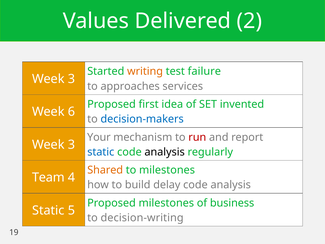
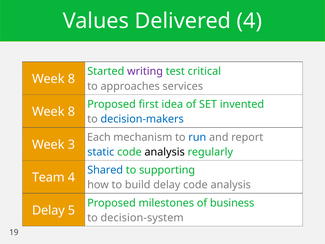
Delivered 2: 2 -> 4
writing colour: orange -> purple
failure: failure -> critical
3 at (71, 79): 3 -> 8
6 at (71, 112): 6 -> 8
Your: Your -> Each
run colour: red -> blue
Shared colour: orange -> blue
to milestones: milestones -> supporting
Static at (48, 210): Static -> Delay
decision-writing: decision-writing -> decision-system
